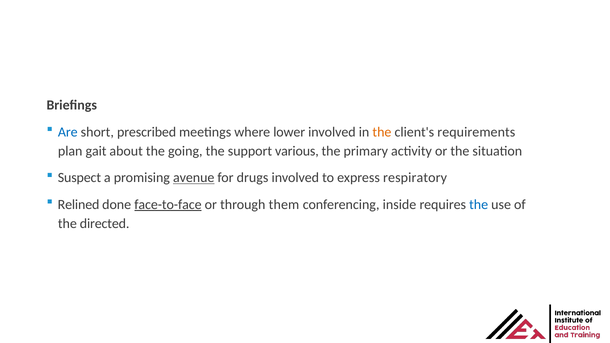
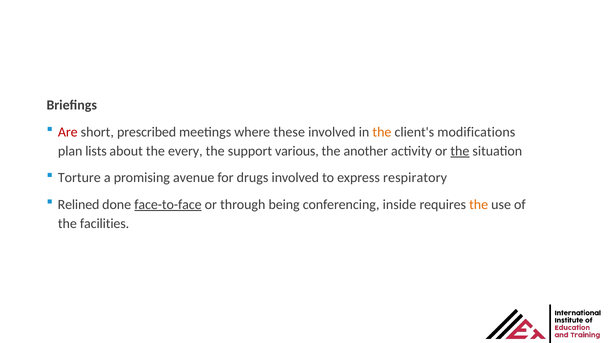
Are colour: blue -> red
lower: lower -> these
requirements: requirements -> modifications
gait: gait -> lists
going: going -> every
primary: primary -> another
the at (460, 151) underline: none -> present
Suspect: Suspect -> Torture
avenue underline: present -> none
them: them -> being
the at (479, 205) colour: blue -> orange
directed: directed -> facilities
